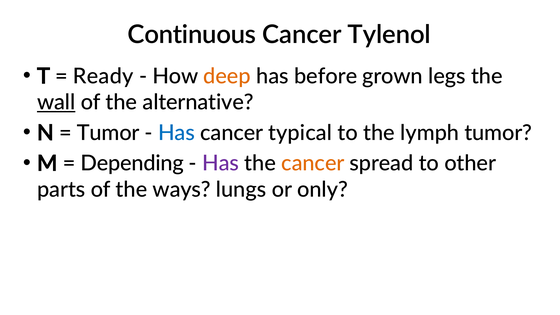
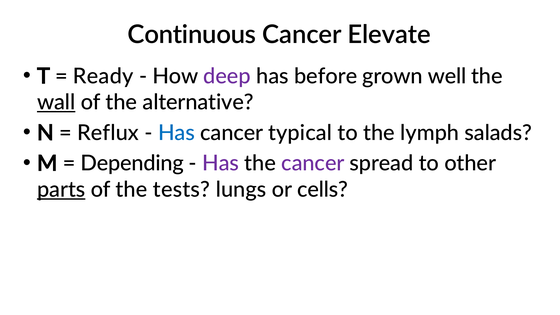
Tylenol: Tylenol -> Elevate
deep colour: orange -> purple
legs: legs -> well
Tumor at (108, 133): Tumor -> Reflux
lymph tumor: tumor -> salads
cancer at (313, 163) colour: orange -> purple
parts underline: none -> present
ways: ways -> tests
only: only -> cells
